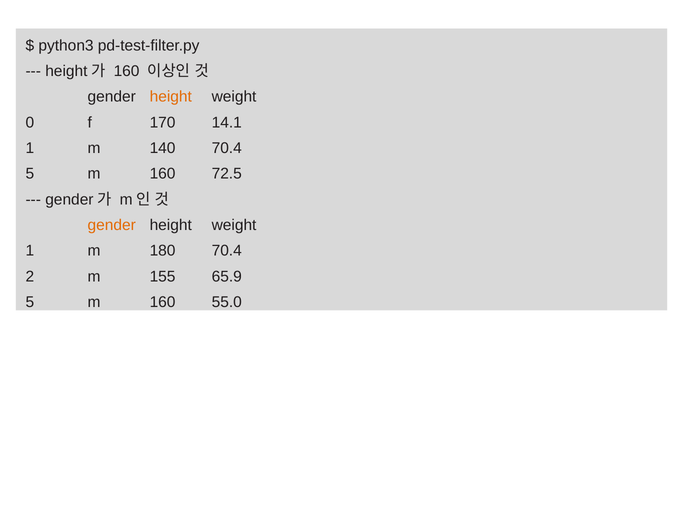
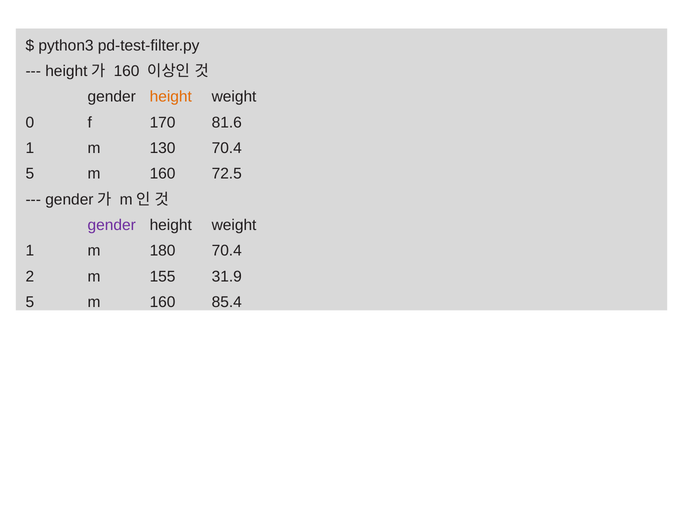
14.1: 14.1 -> 81.6
140: 140 -> 130
gender at (112, 225) colour: orange -> purple
65.9: 65.9 -> 31.9
55.0: 55.0 -> 85.4
